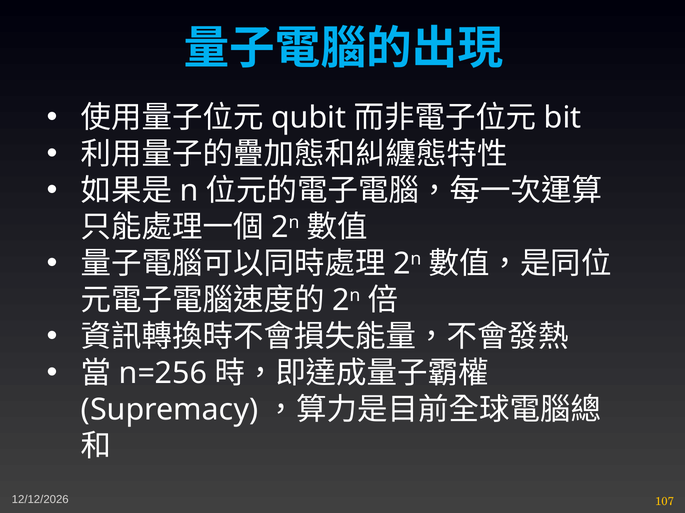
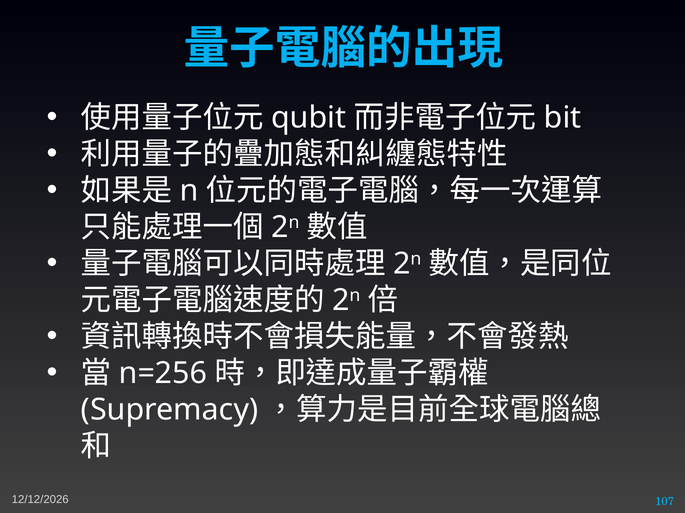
107 colour: yellow -> light blue
